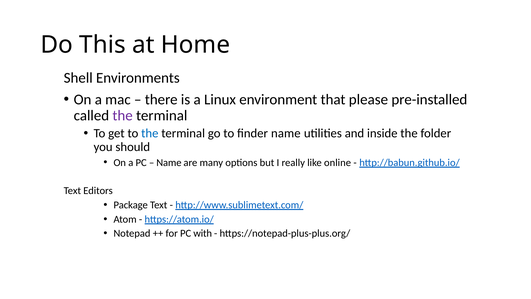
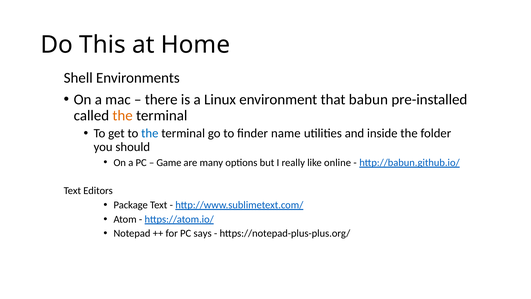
please: please -> babun
the at (123, 116) colour: purple -> orange
Name at (169, 162): Name -> Game
with: with -> says
